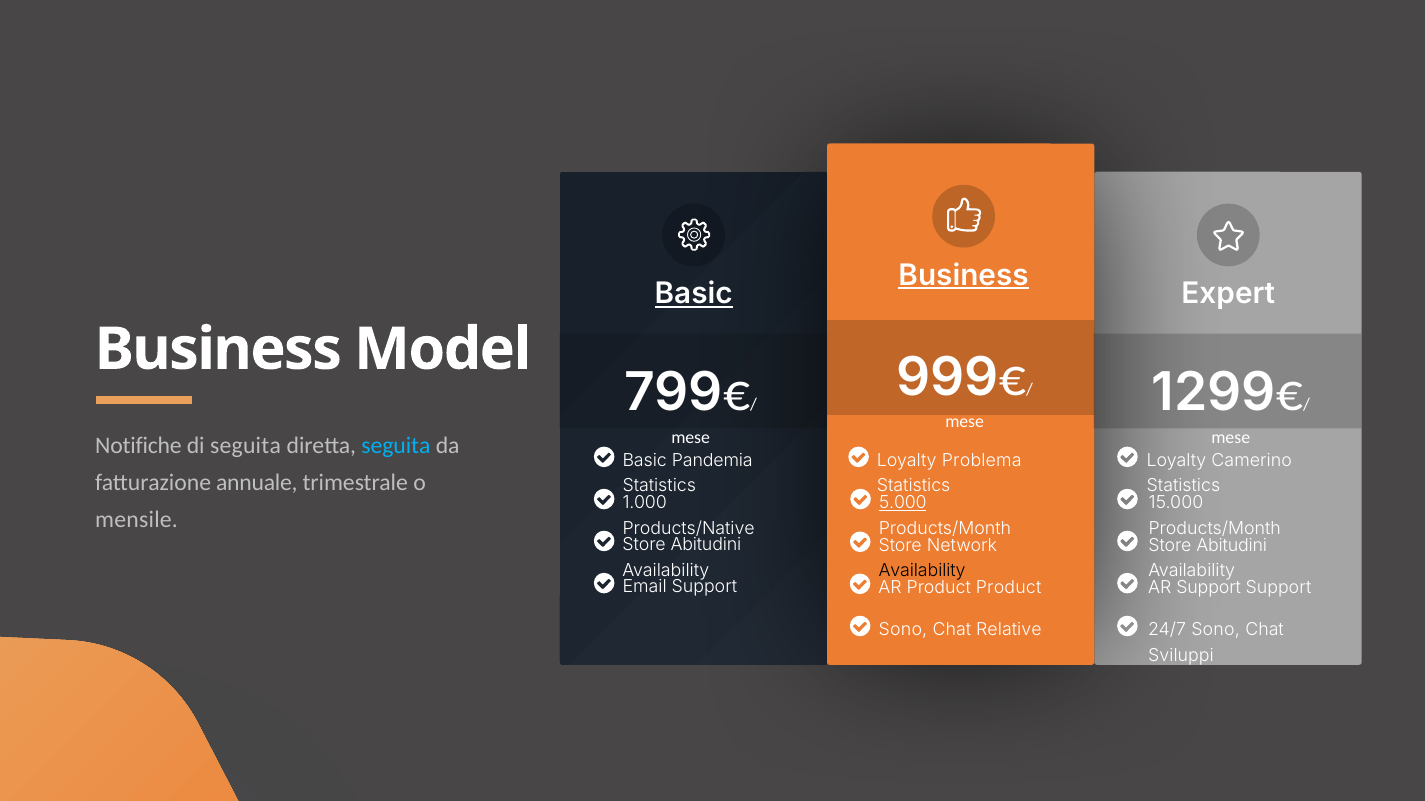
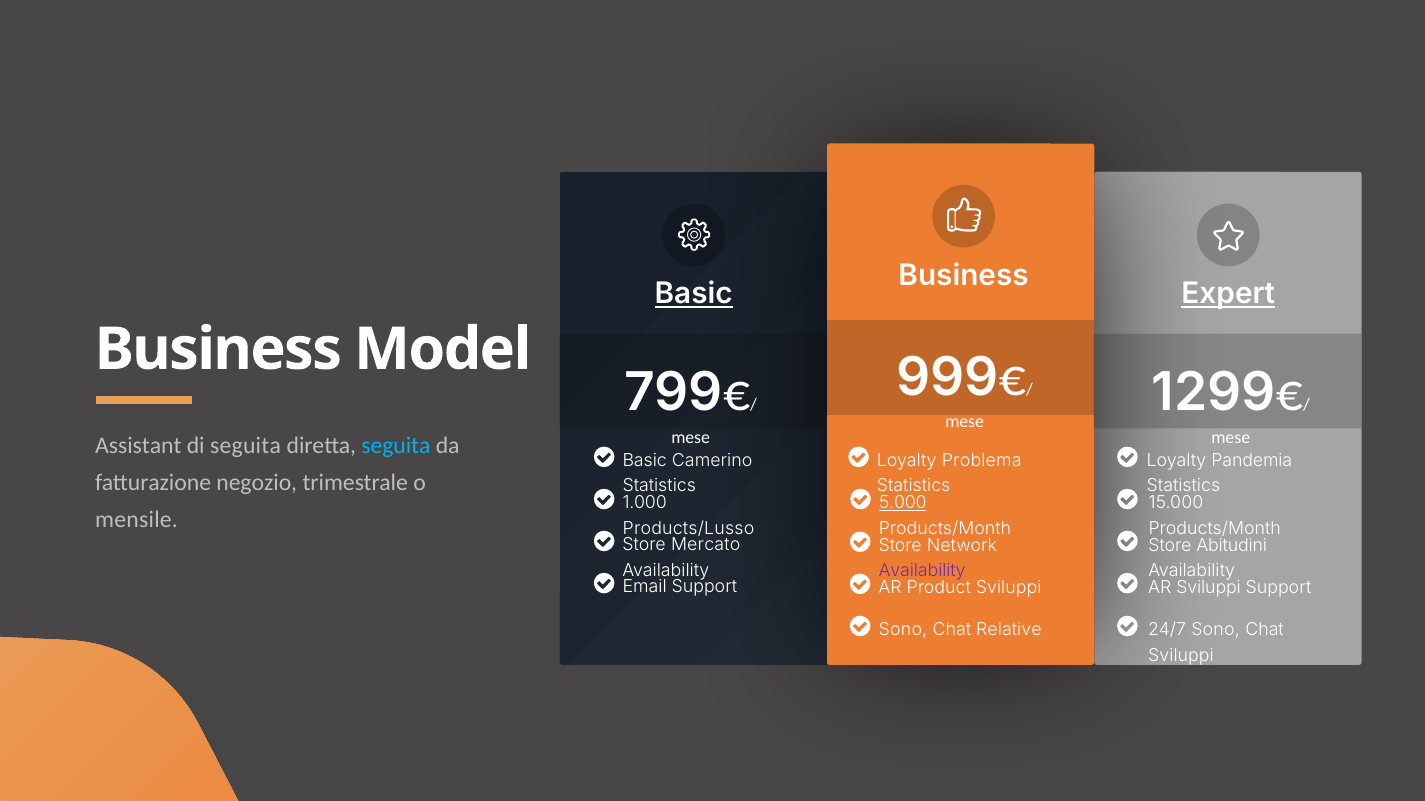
Business at (964, 276) underline: present -> none
Expert underline: none -> present
Notifiche: Notifiche -> Assistant
Pandemia: Pandemia -> Camerino
Camerino: Camerino -> Pandemia
annuale: annuale -> negozio
Products/Native: Products/Native -> Products/Lusso
Abitudini at (706, 545): Abitudini -> Mercato
Availability at (922, 571) colour: black -> purple
Product Product: Product -> Sviluppi
AR Support: Support -> Sviluppi
